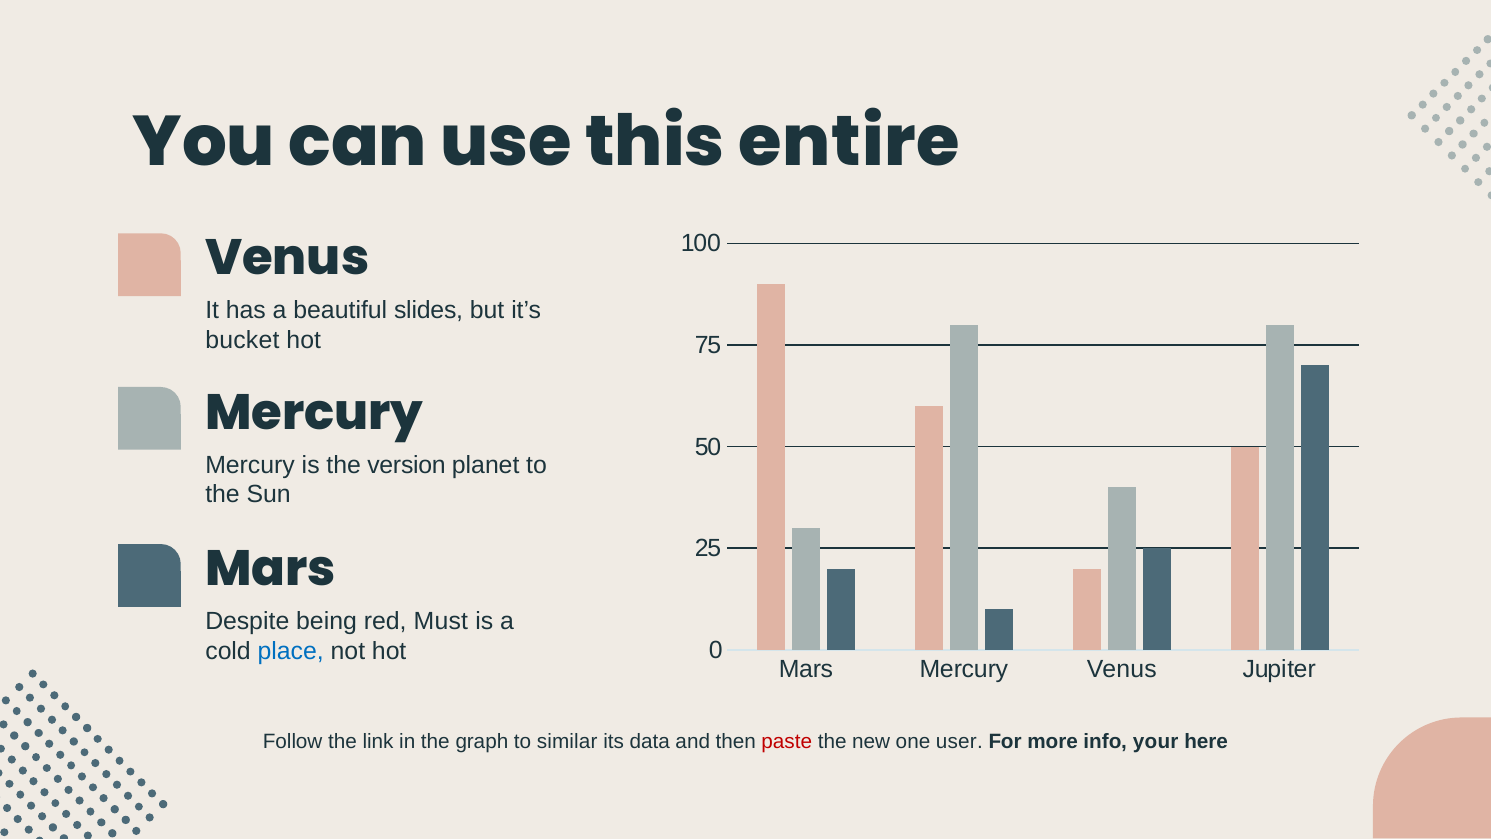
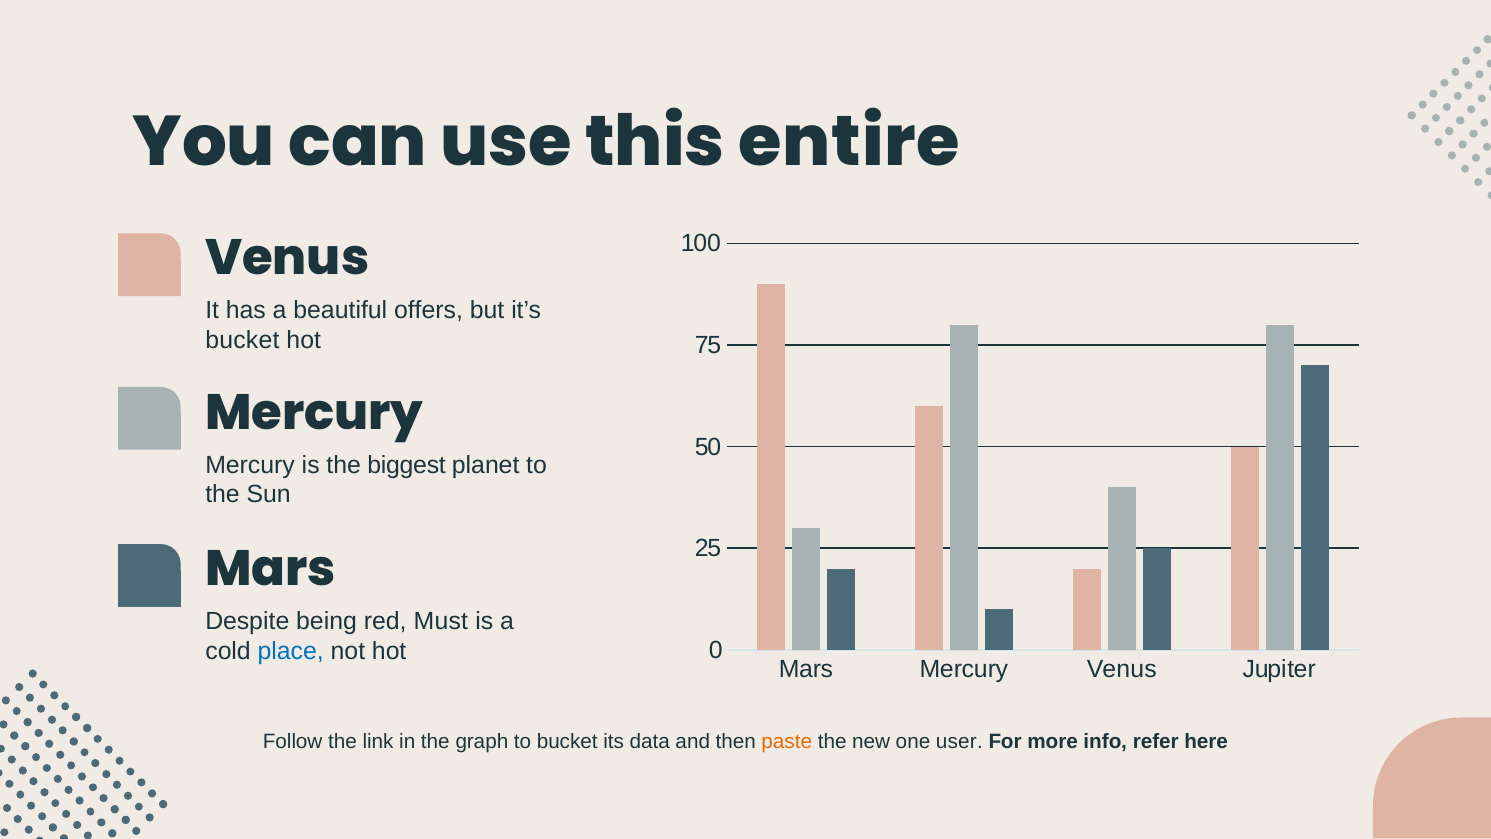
slides: slides -> offers
version: version -> biggest
to similar: similar -> bucket
paste colour: red -> orange
your: your -> refer
